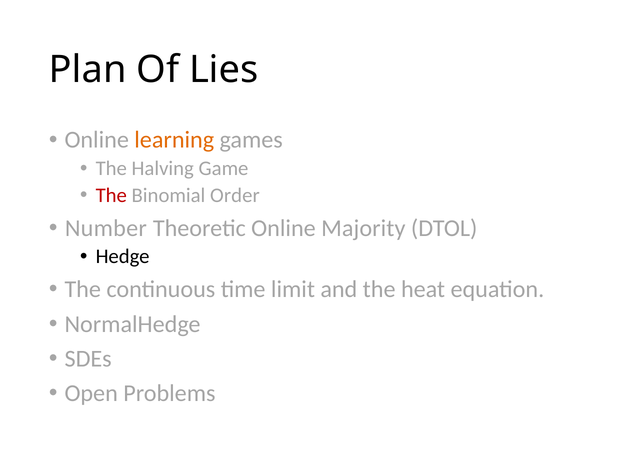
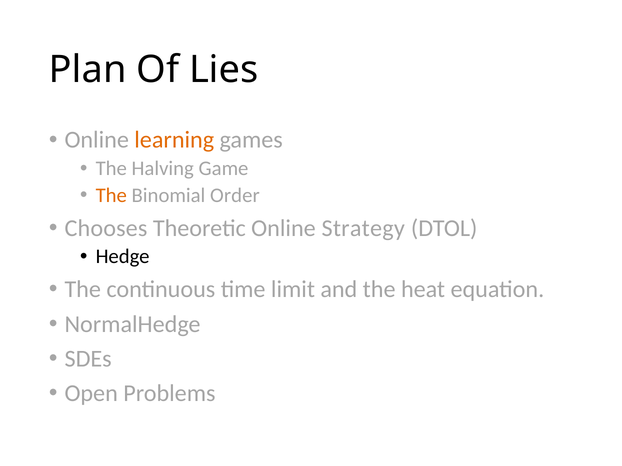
The at (111, 195) colour: red -> orange
Number: Number -> Chooses
Majority: Majority -> Strategy
